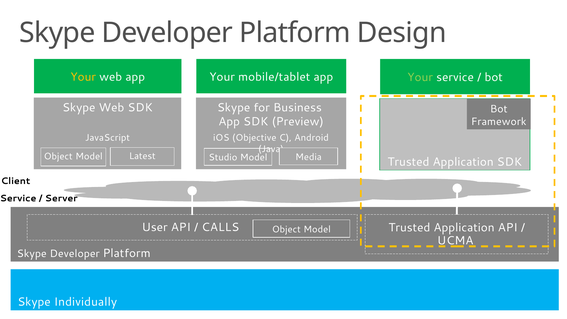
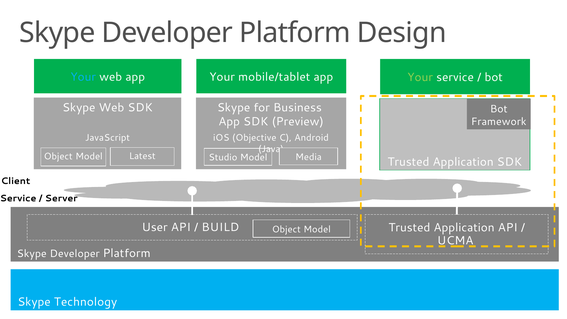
Your at (83, 77) colour: yellow -> light blue
CALLS: CALLS -> BUILD
Individually: Individually -> Technology
